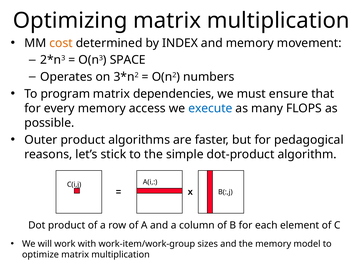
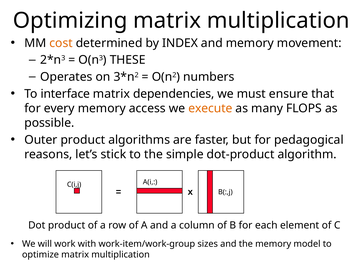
SPACE: SPACE -> THESE
program: program -> interface
execute colour: blue -> orange
